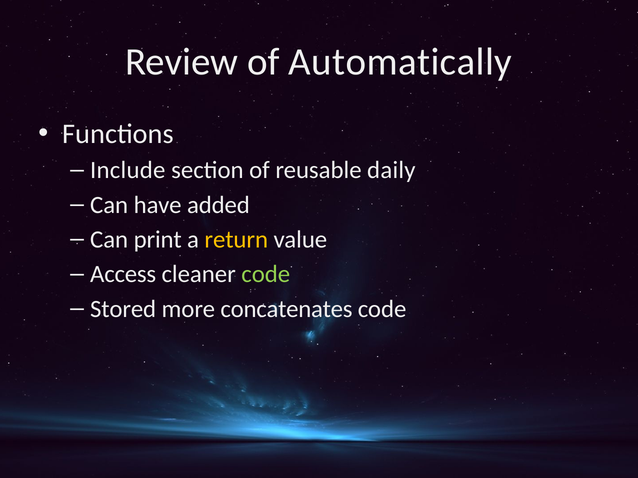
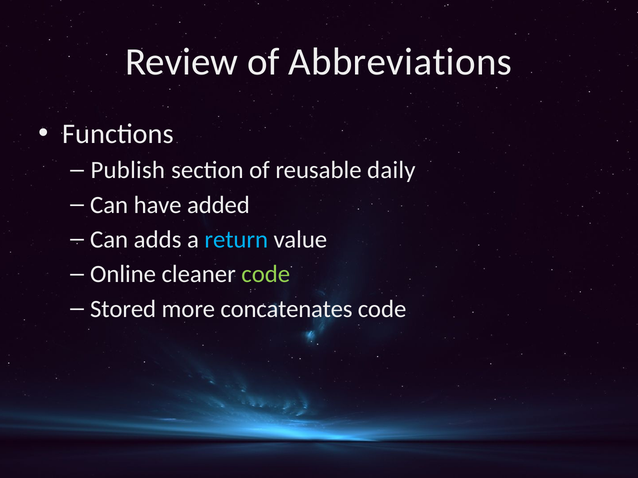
Automatically: Automatically -> Abbreviations
Include: Include -> Publish
print: print -> adds
return colour: yellow -> light blue
Access: Access -> Online
